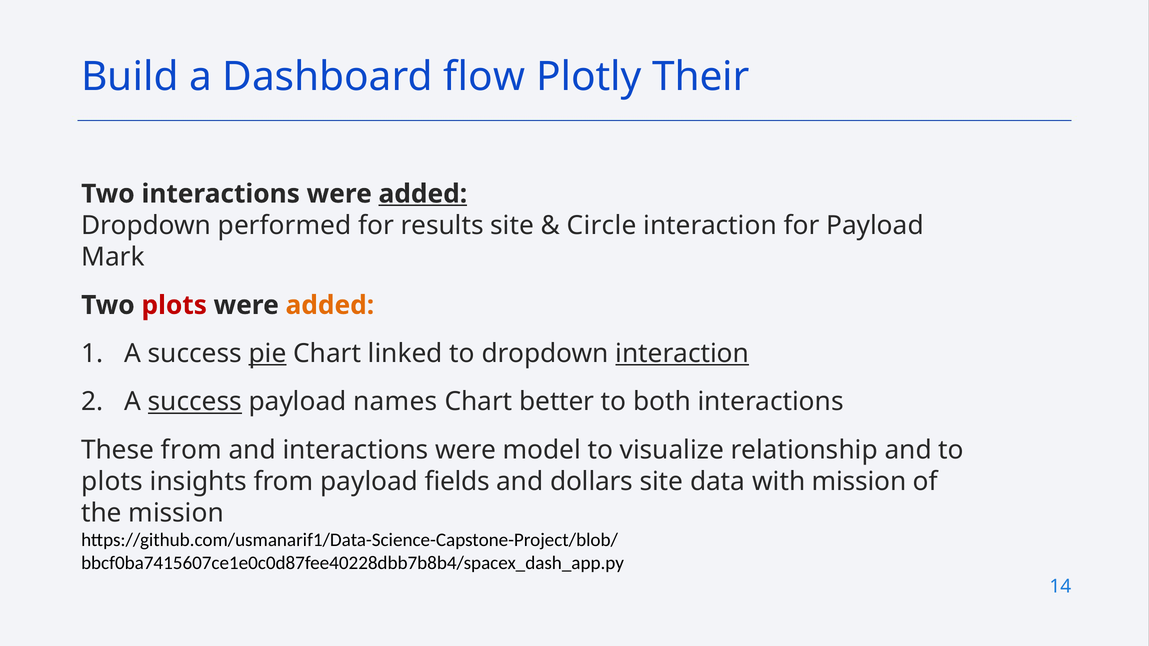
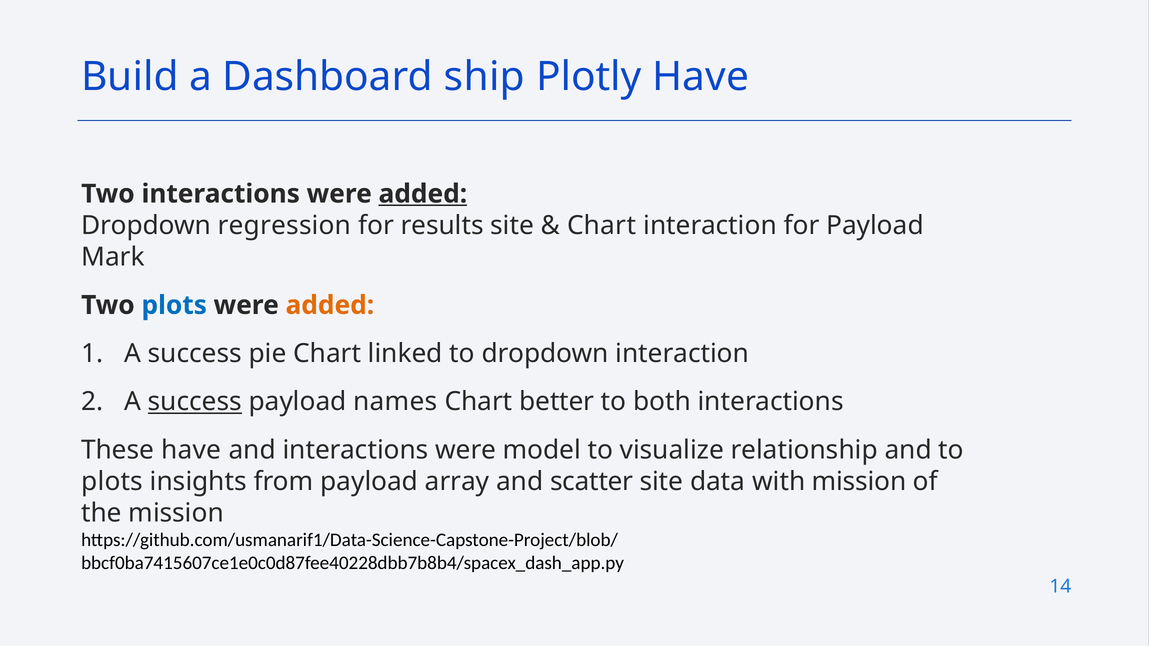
flow: flow -> ship
Plotly Their: Their -> Have
performed: performed -> regression
Circle at (602, 226): Circle -> Chart
plots at (174, 305) colour: red -> blue
pie underline: present -> none
interaction at (682, 354) underline: present -> none
These from: from -> have
fields: fields -> array
dollars: dollars -> scatter
